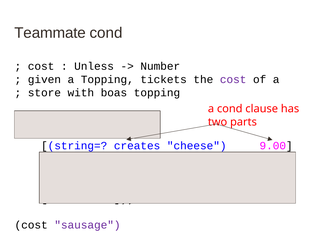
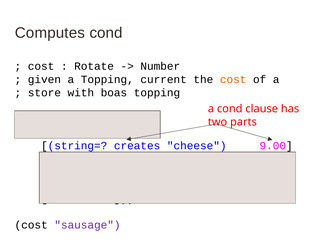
Teammate: Teammate -> Computes
Unless: Unless -> Rotate
tickets: tickets -> current
cost at (233, 80) colour: purple -> orange
